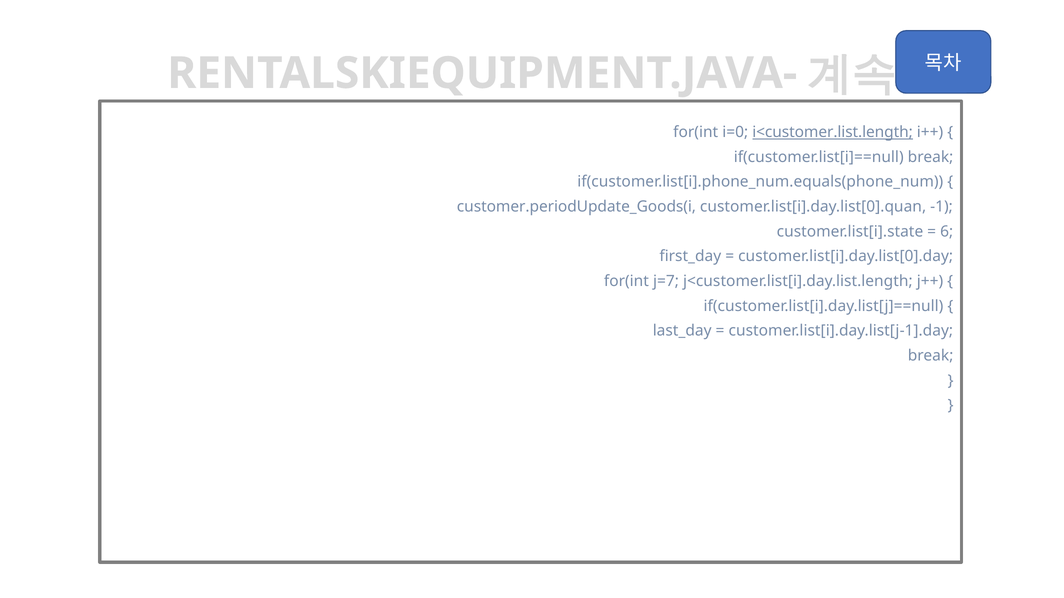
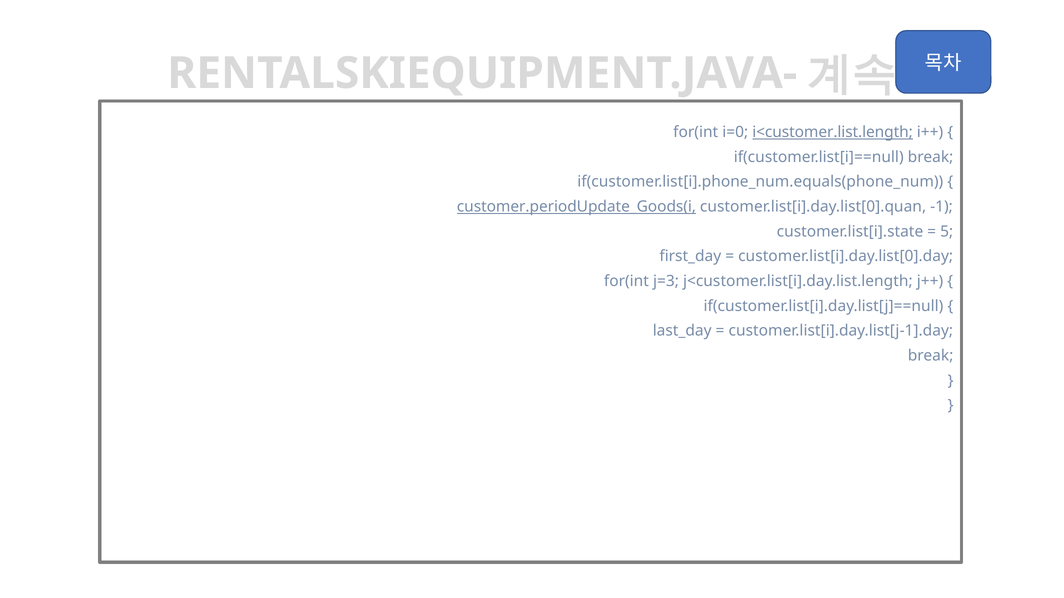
customer.periodUpdate_Goods(i underline: none -> present
6: 6 -> 5
j=7: j=7 -> j=3
